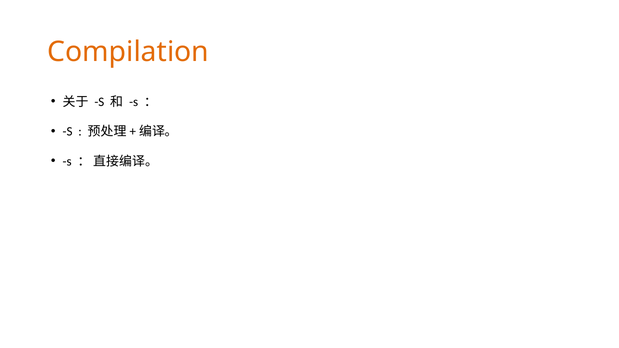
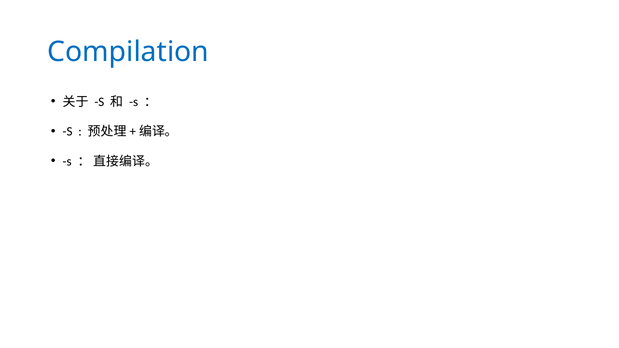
Compilation colour: orange -> blue
